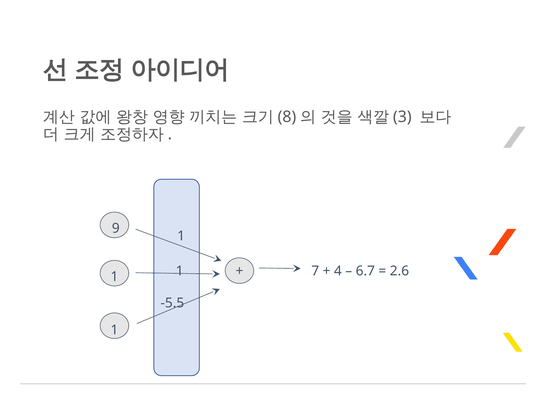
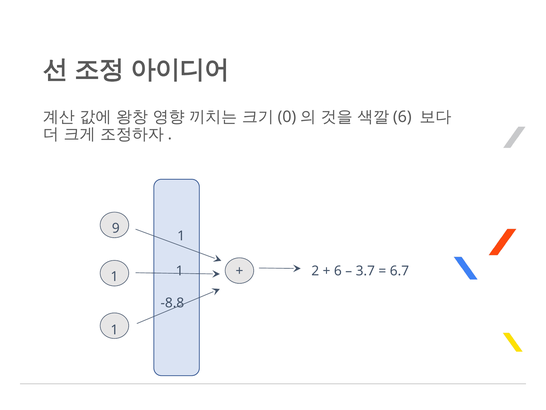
8: 8 -> 0
3 at (402, 117): 3 -> 6
7: 7 -> 2
4 at (338, 271): 4 -> 6
6.7: 6.7 -> 3.7
2.6: 2.6 -> 6.7
-5.5: -5.5 -> -8.8
